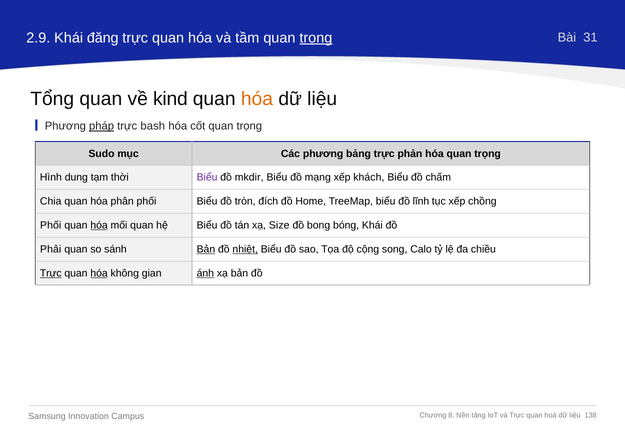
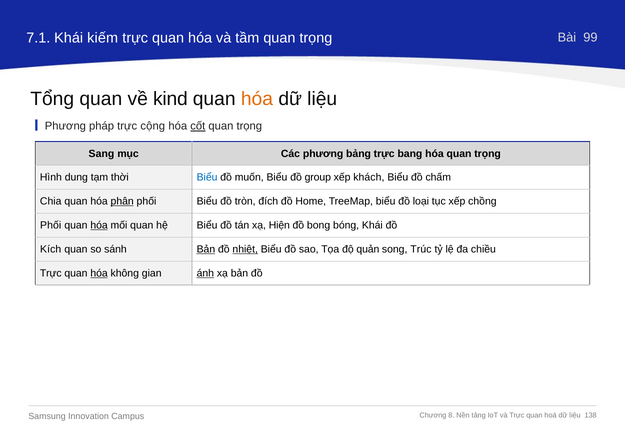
2.9: 2.9 -> 7.1
đăng: đăng -> kiếm
trọng at (316, 38) underline: present -> none
31: 31 -> 99
pháp underline: present -> none
bash: bash -> cộng
cốt underline: none -> present
Sudo: Sudo -> Sang
phản: phản -> bang
Biểu at (207, 177) colour: purple -> blue
mkdir: mkdir -> muốn
mạng: mạng -> group
phân underline: none -> present
lĩnh: lĩnh -> loại
Size: Size -> Hiện
Phải: Phải -> Kích
cộng: cộng -> quản
Calo: Calo -> Trúc
Trực at (51, 273) underline: present -> none
